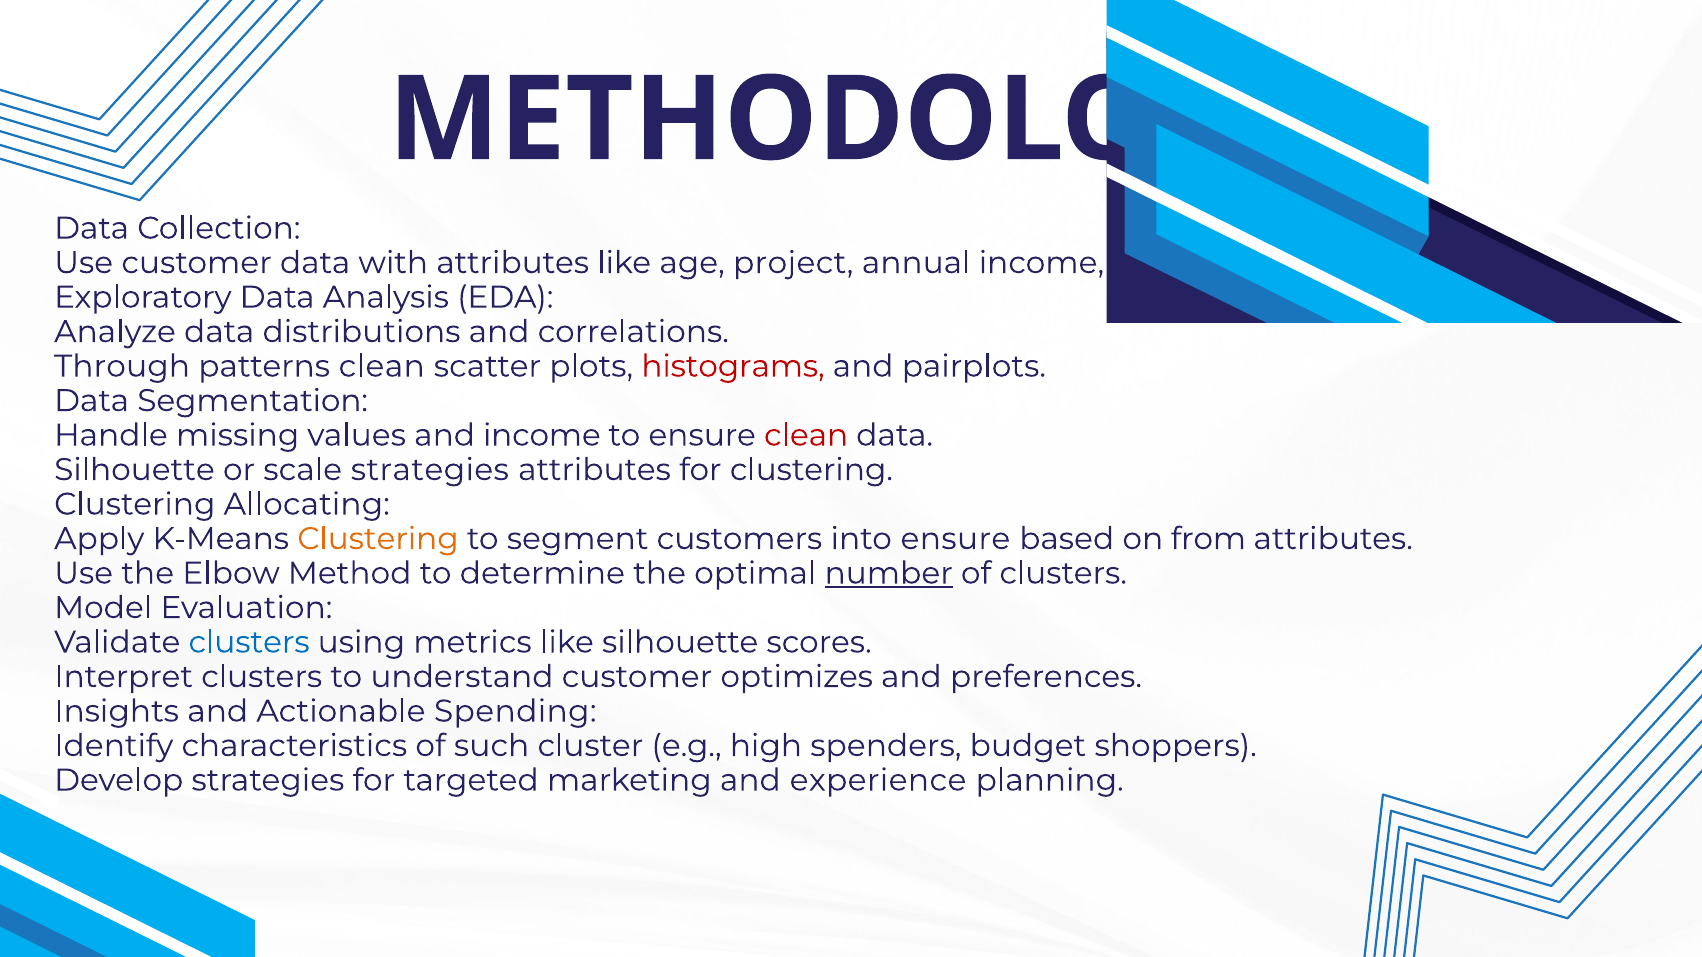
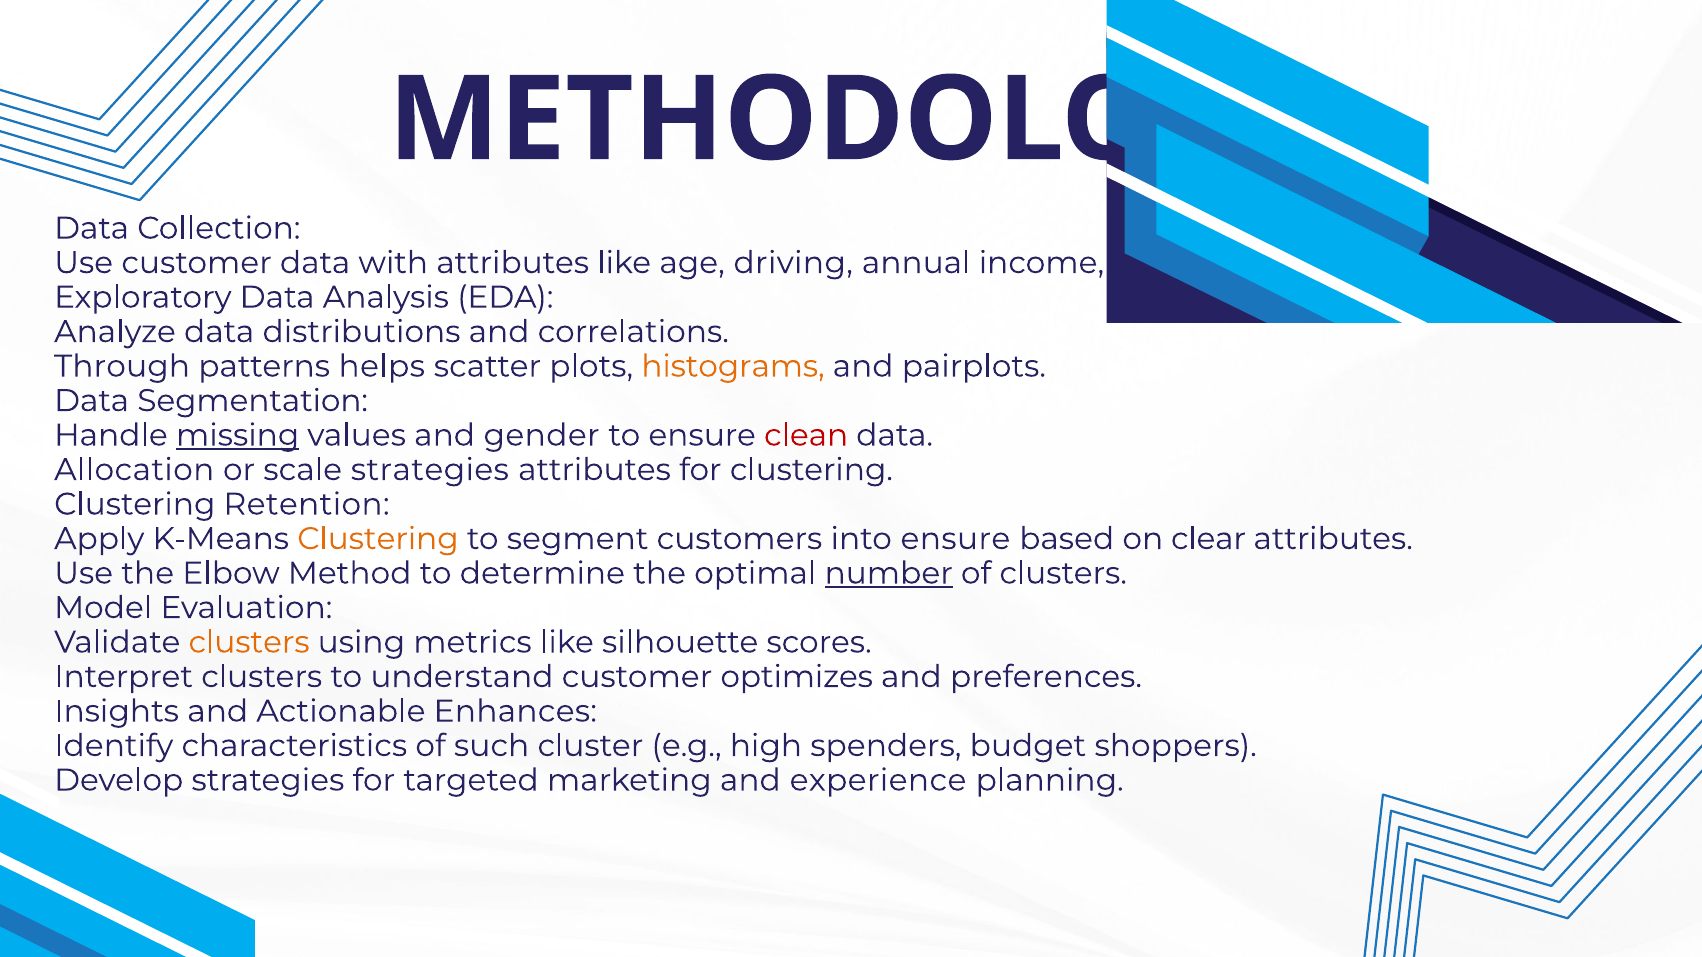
project: project -> driving
patterns clean: clean -> helps
histograms colour: red -> orange
missing underline: none -> present
and income: income -> gender
Silhouette at (134, 470): Silhouette -> Allocation
Allocating: Allocating -> Retention
from: from -> clear
clusters at (249, 642) colour: blue -> orange
Actionable Spending: Spending -> Enhances
